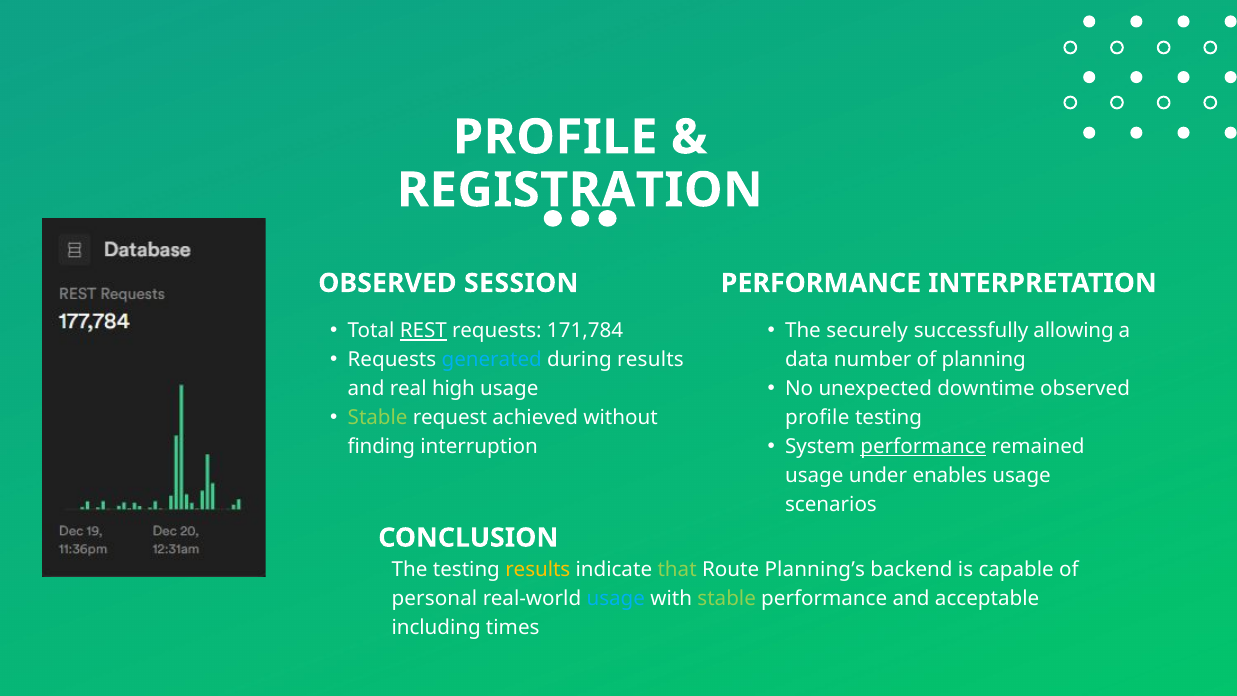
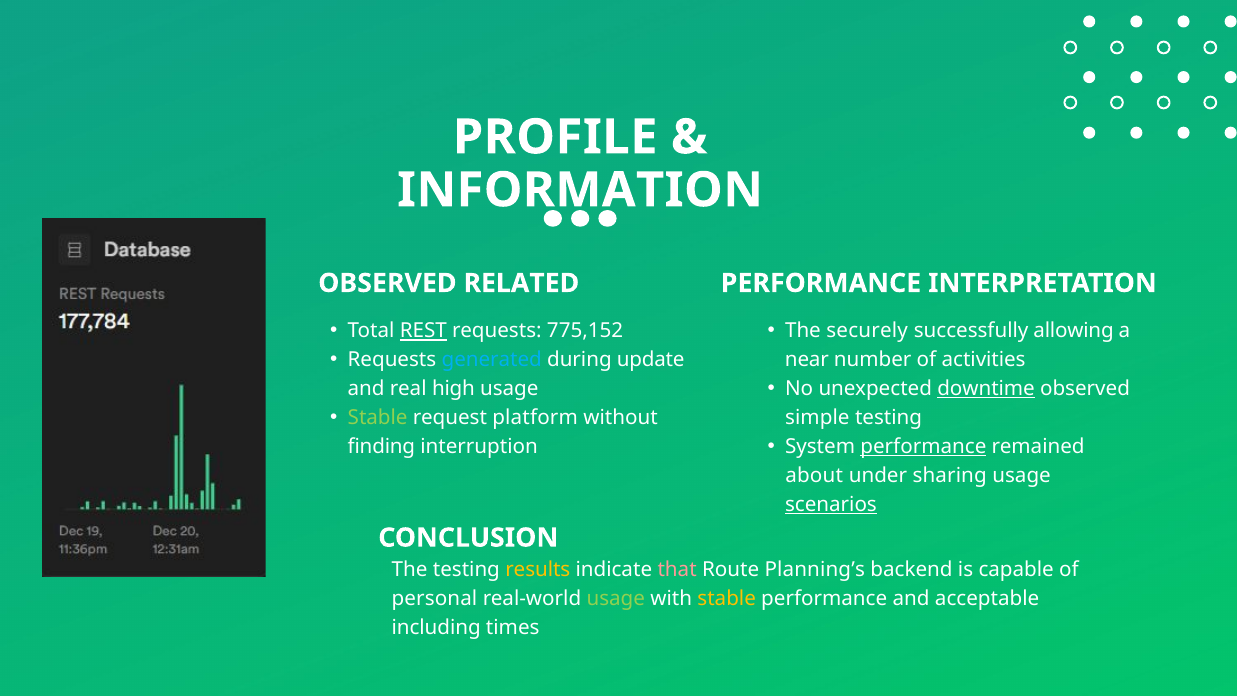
REGISTRATION: REGISTRATION -> INFORMATION
SESSION: SESSION -> RELATED
171,784: 171,784 -> 775,152
during results: results -> update
data: data -> near
planning: planning -> activities
downtime underline: none -> present
achieved: achieved -> platform
profile at (817, 418): profile -> simple
usage at (814, 475): usage -> about
enables: enables -> sharing
scenarios underline: none -> present
that colour: light green -> pink
usage at (616, 599) colour: light blue -> light green
stable at (727, 599) colour: light green -> yellow
